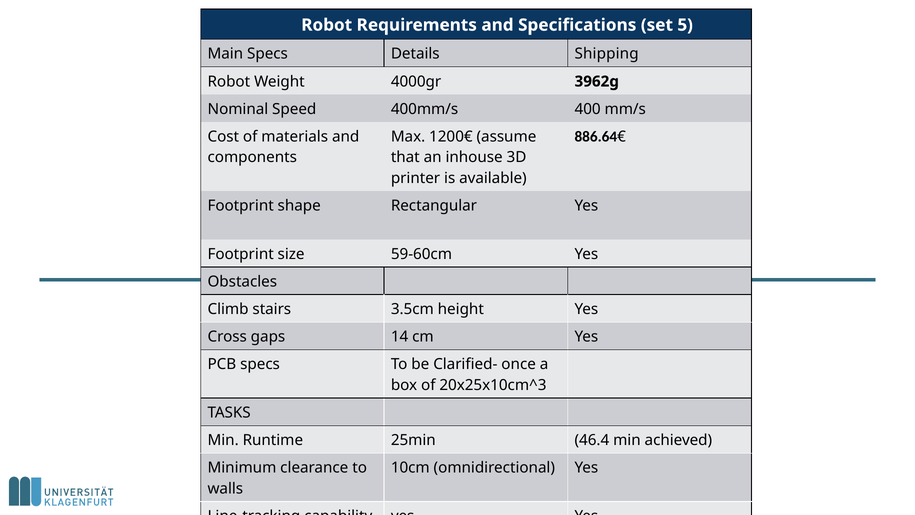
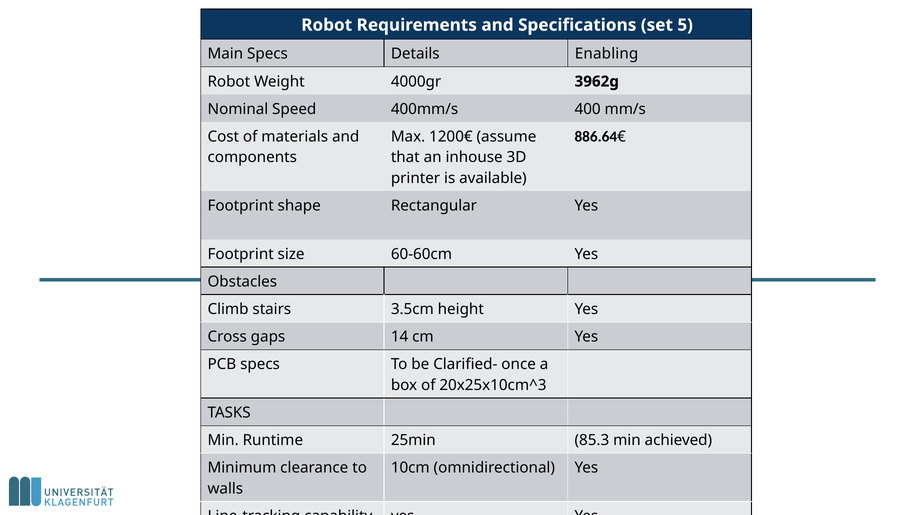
Shipping: Shipping -> Enabling
59-60cm: 59-60cm -> 60-60cm
46.4: 46.4 -> 85.3
